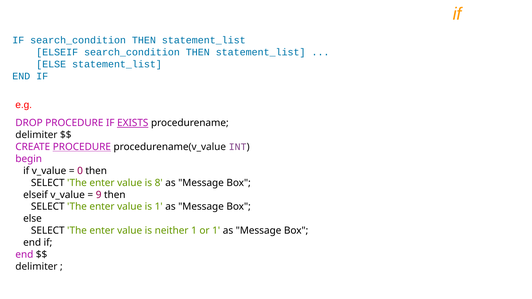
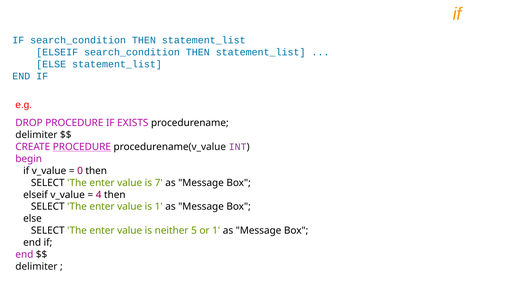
EXISTS underline: present -> none
8: 8 -> 7
9: 9 -> 4
neither 1: 1 -> 5
